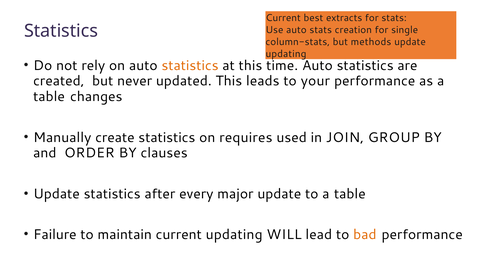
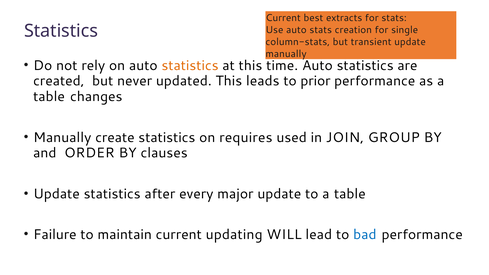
methods: methods -> transient
updating at (286, 54): updating -> manually
your: your -> prior
bad colour: orange -> blue
